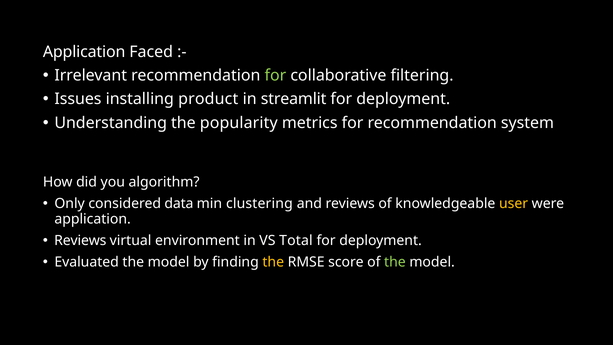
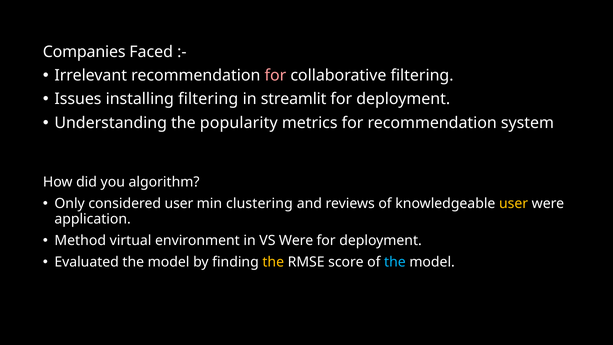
Application at (84, 52): Application -> Companies
for at (275, 76) colour: light green -> pink
installing product: product -> filtering
considered data: data -> user
Reviews at (80, 240): Reviews -> Method
VS Total: Total -> Were
the at (395, 262) colour: light green -> light blue
